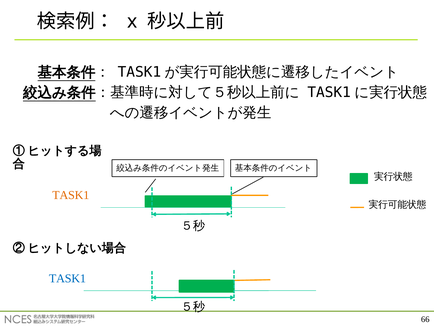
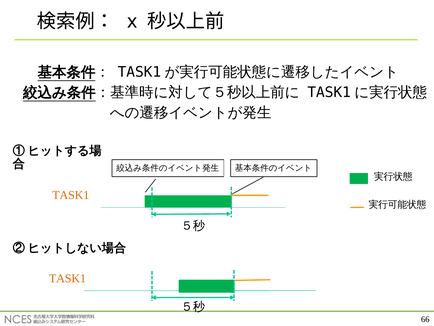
TASK1 at (67, 278) colour: blue -> orange
